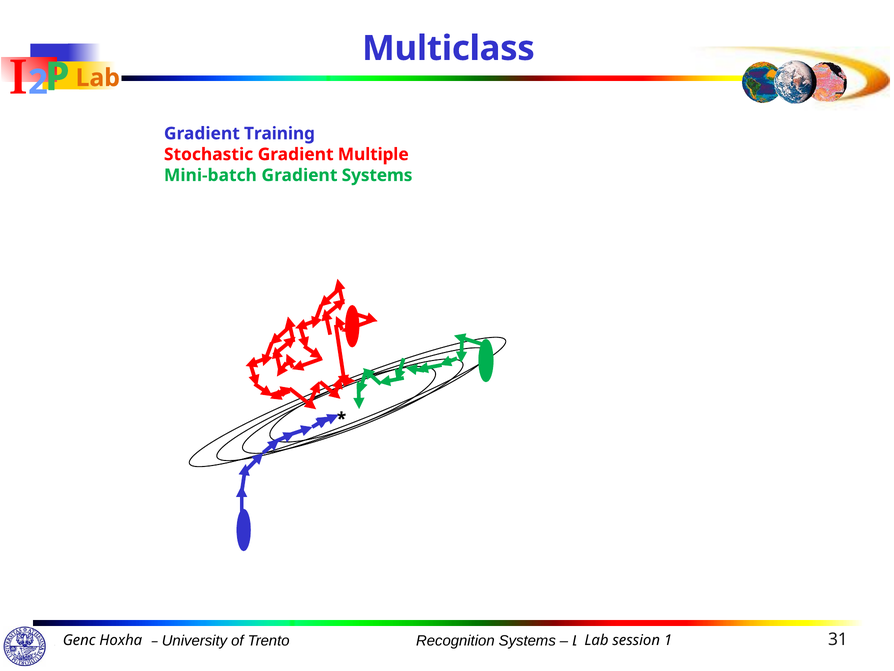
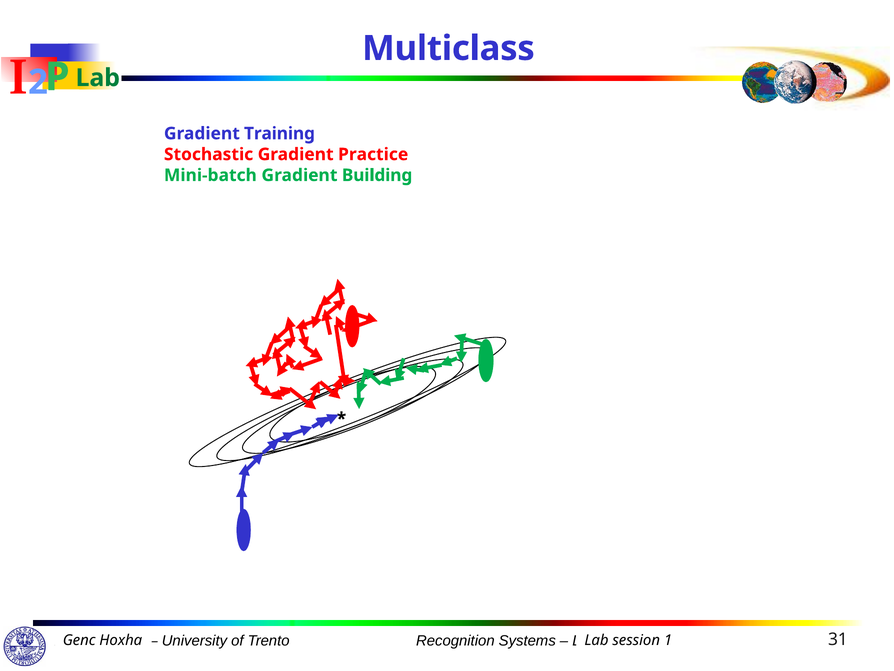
Lab at (98, 78) colour: orange -> green
Multiple: Multiple -> Practice
Gradient Systems: Systems -> Building
